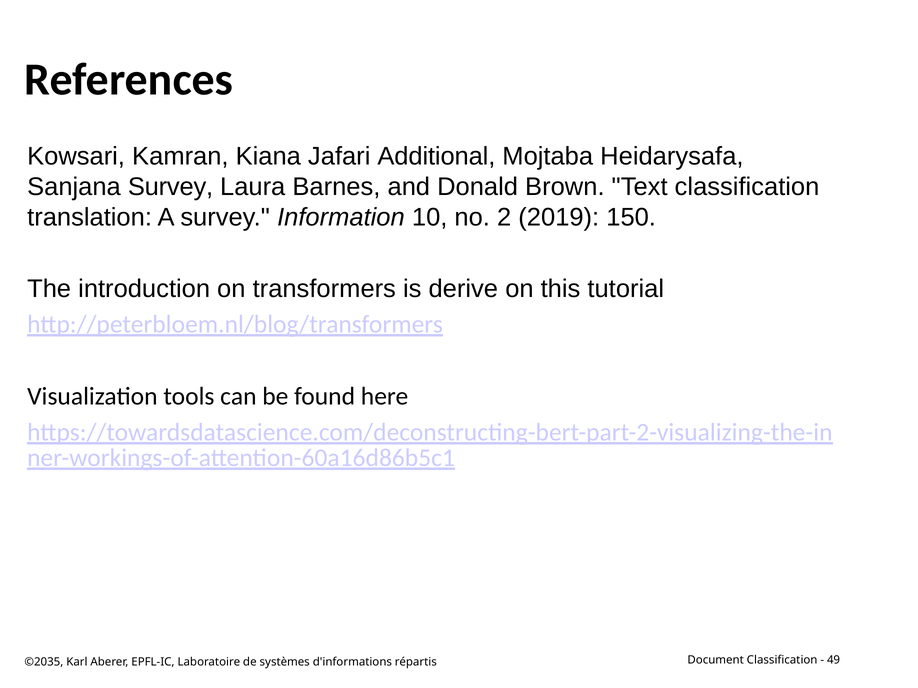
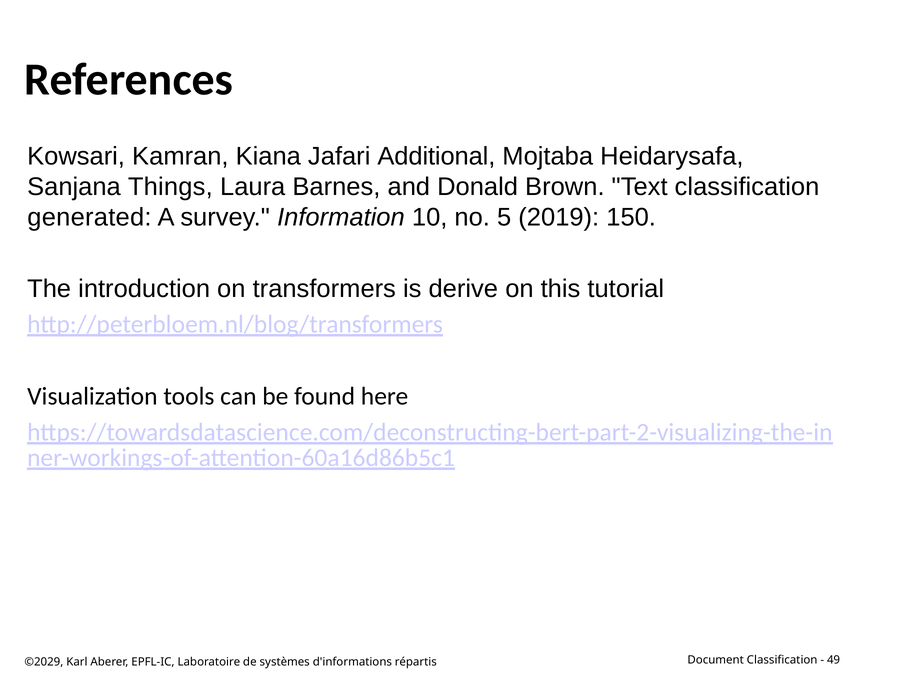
Sanjana Survey: Survey -> Things
translation: translation -> generated
2: 2 -> 5
©2035: ©2035 -> ©2029
